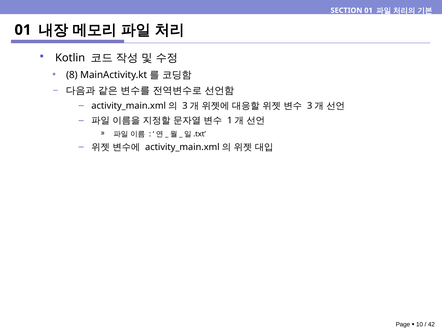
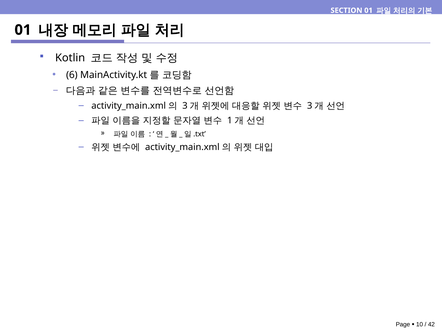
8: 8 -> 6
